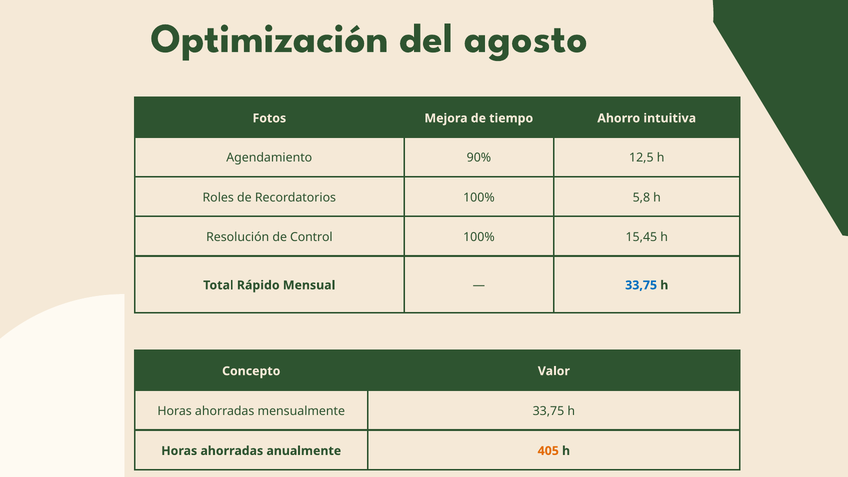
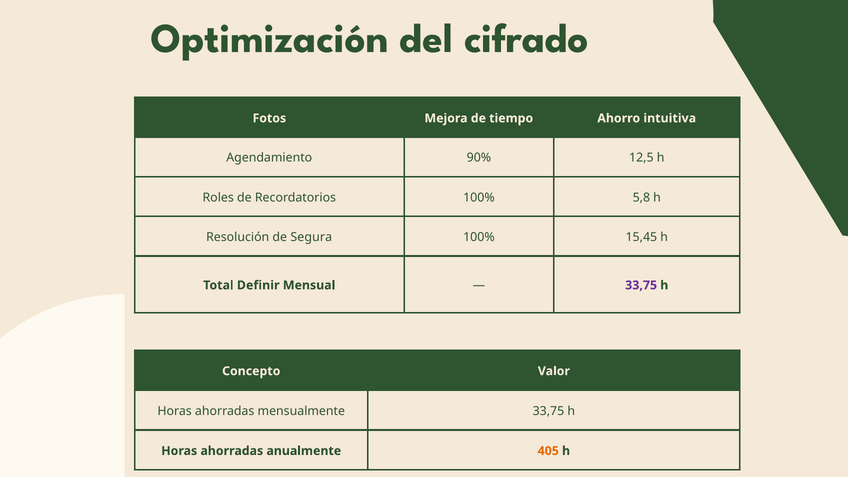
agosto: agosto -> cifrado
Control: Control -> Segura
Rápido: Rápido -> Definir
33,75 at (641, 285) colour: blue -> purple
